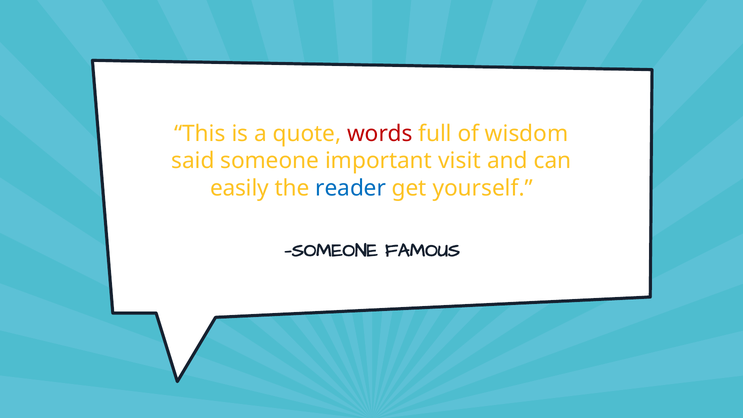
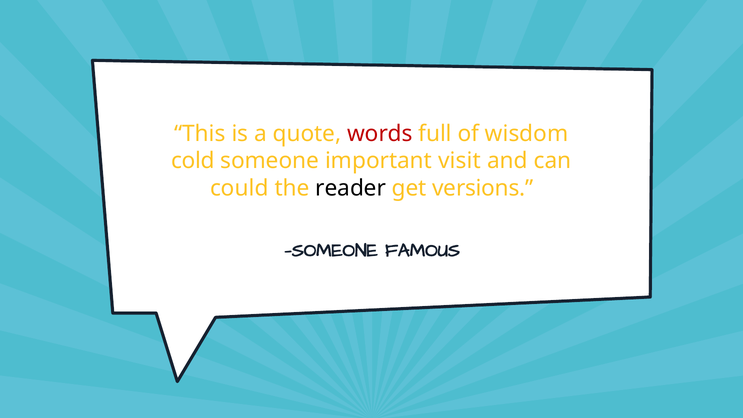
said: said -> cold
easily: easily -> could
reader colour: blue -> black
yourself: yourself -> versions
